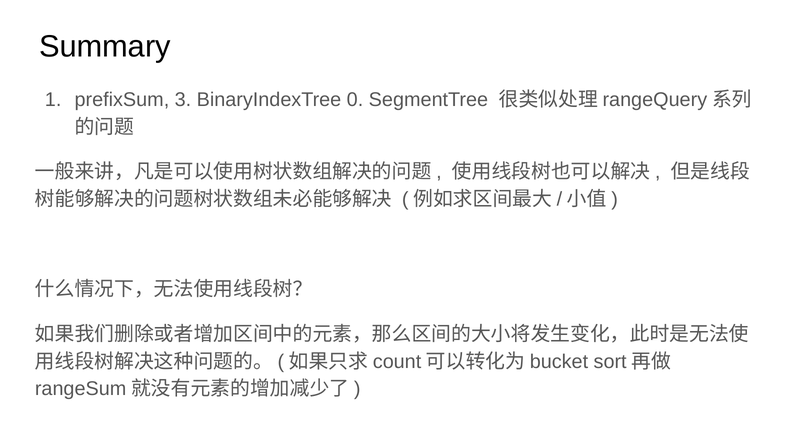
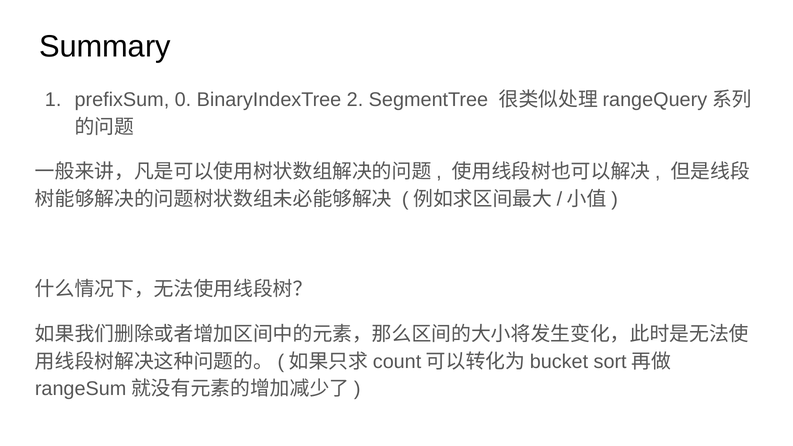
3: 3 -> 0
0: 0 -> 2
